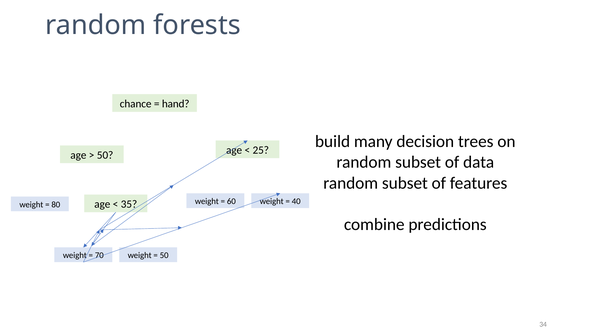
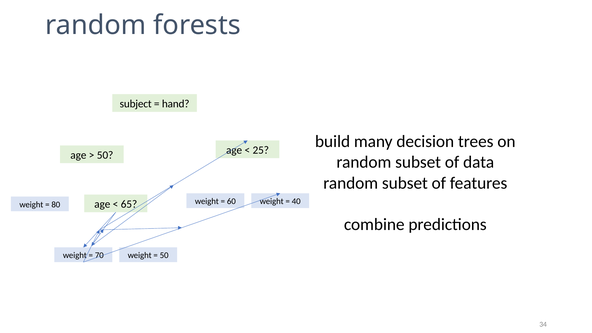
chance: chance -> subject
35: 35 -> 65
